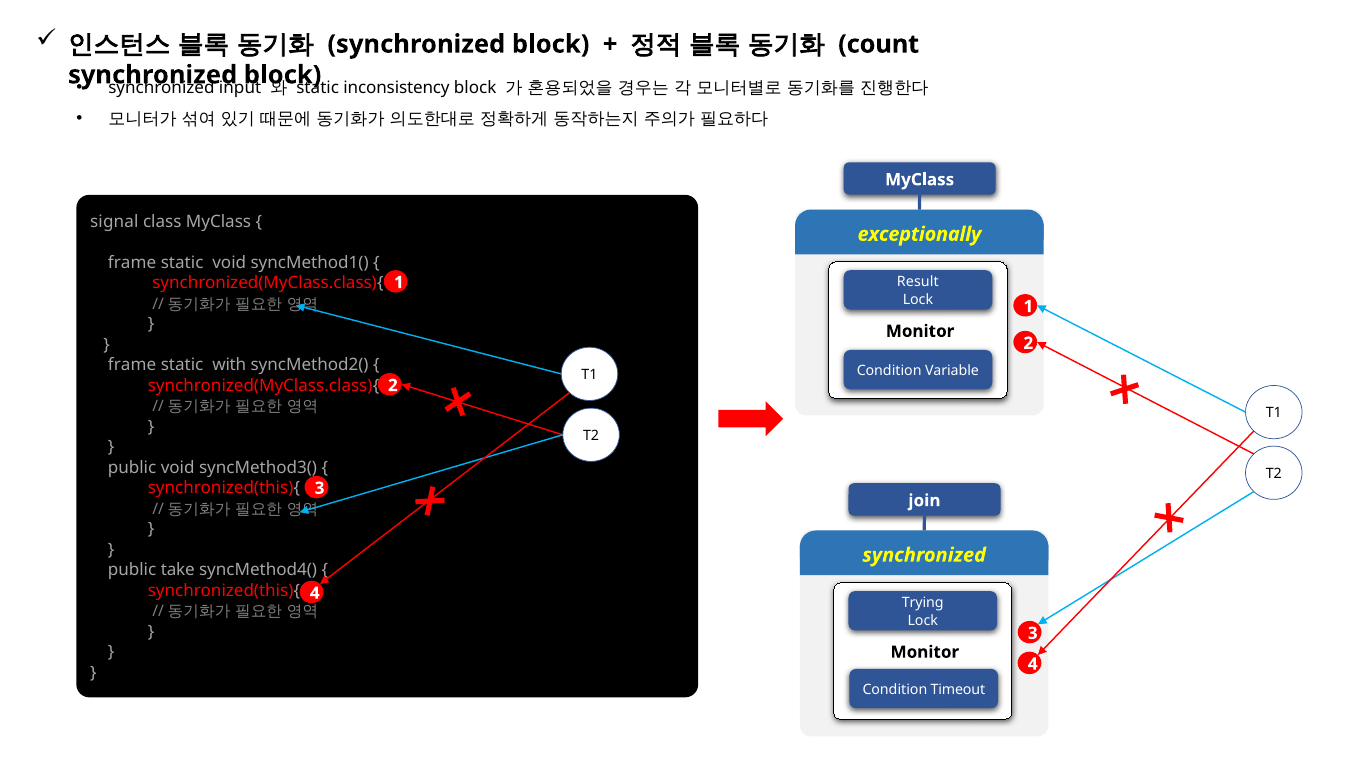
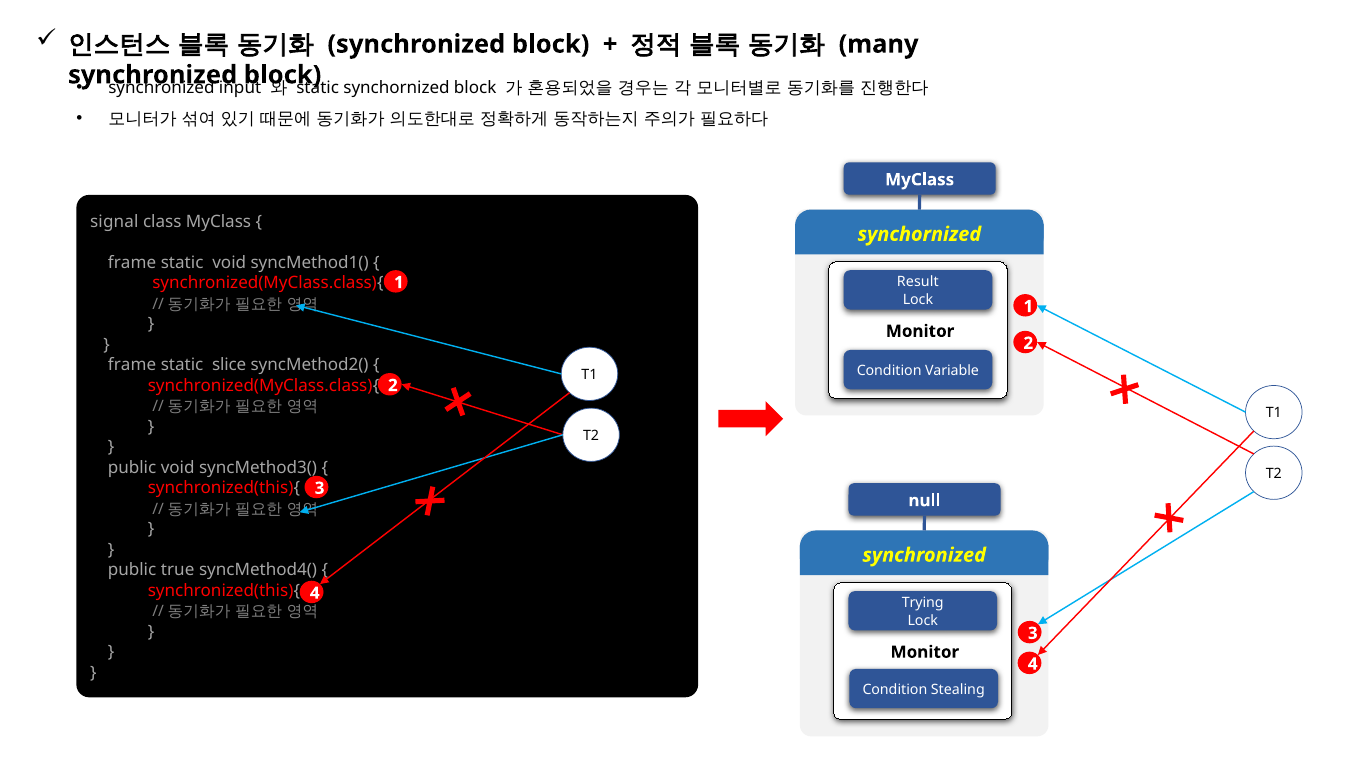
count: count -> many
inconsistency at (397, 88): inconsistency -> synchornized
exceptionally at (919, 234): exceptionally -> synchornized
with: with -> slice
join: join -> null
take: take -> true
Timeout: Timeout -> Stealing
